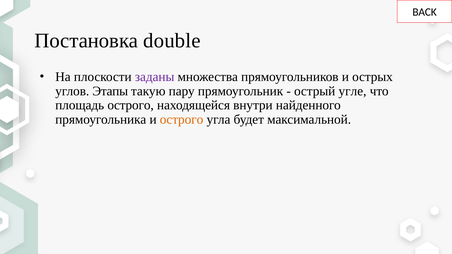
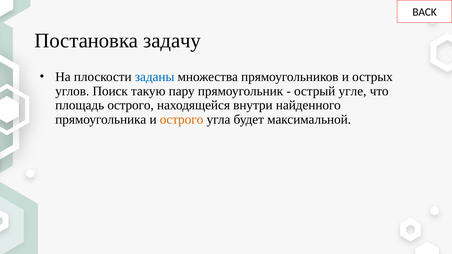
double: double -> задачу
заданы colour: purple -> blue
Этапы: Этапы -> Поиск
